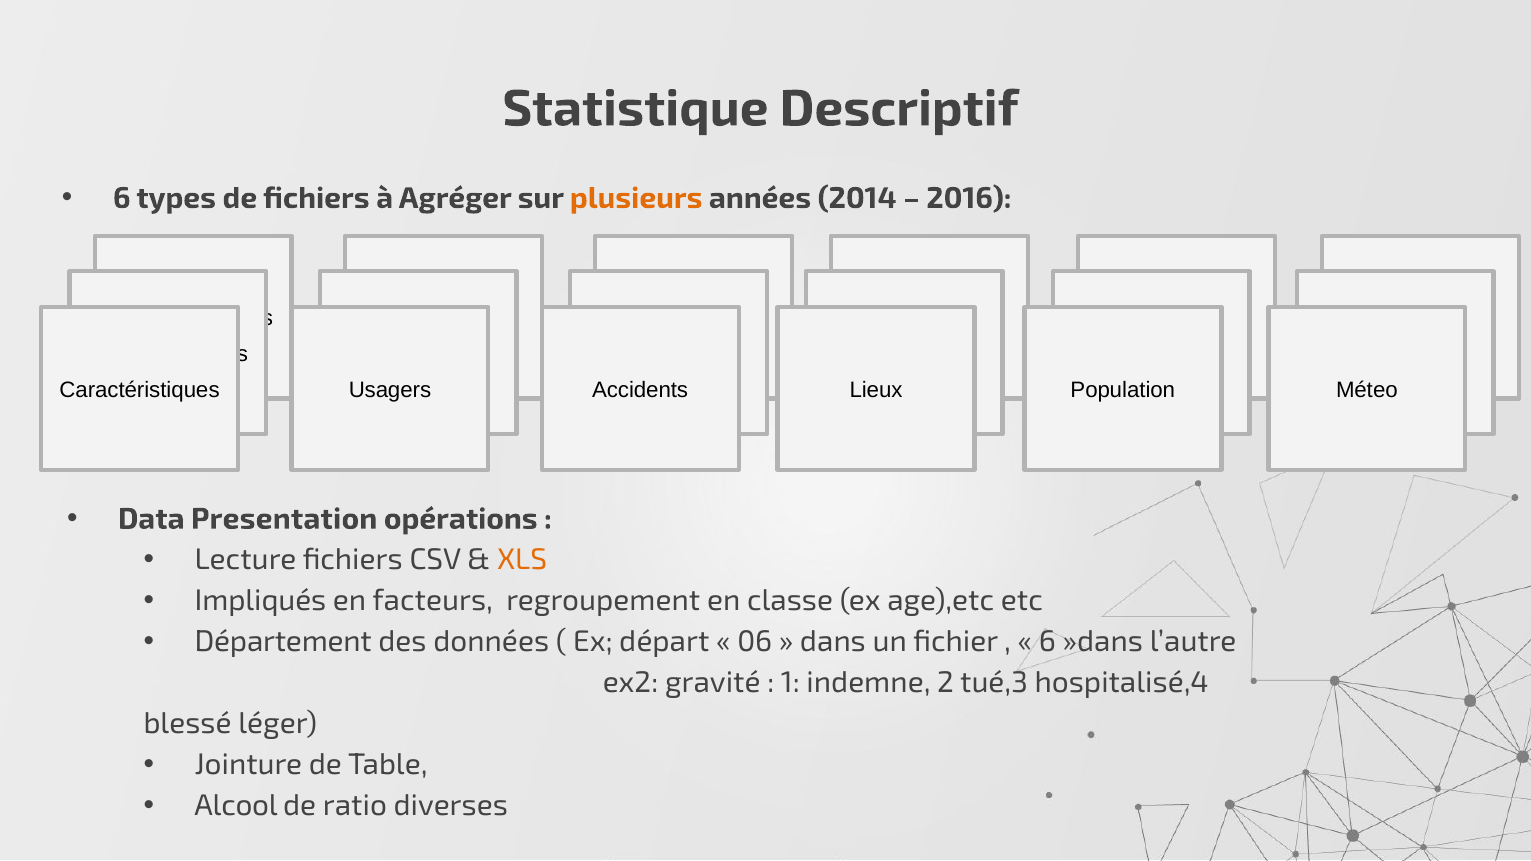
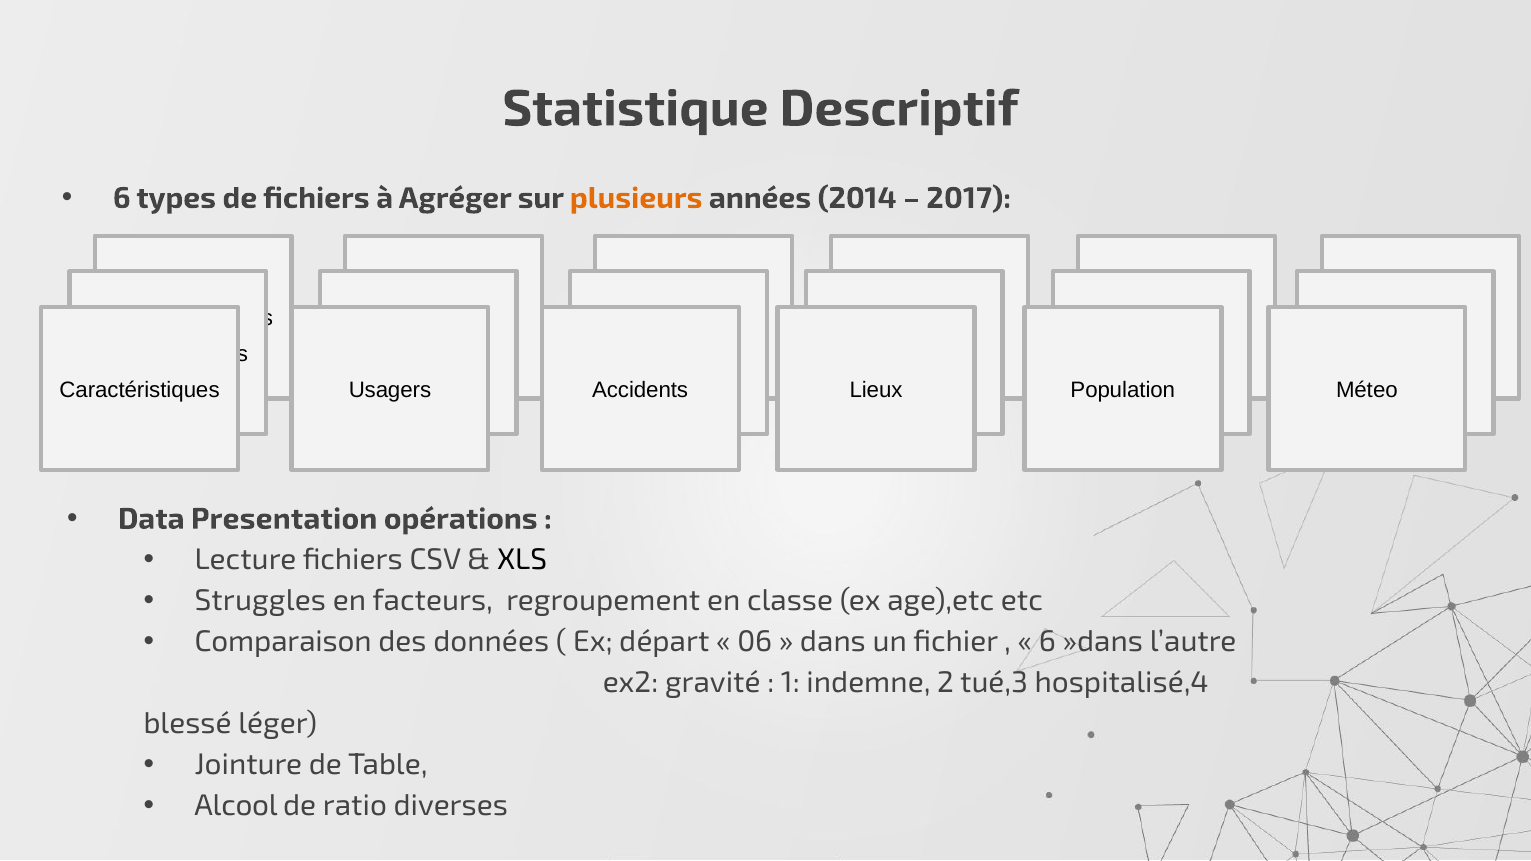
2016: 2016 -> 2017
XLS colour: orange -> black
Impliqués: Impliqués -> Struggles
Département: Département -> Comparaison
